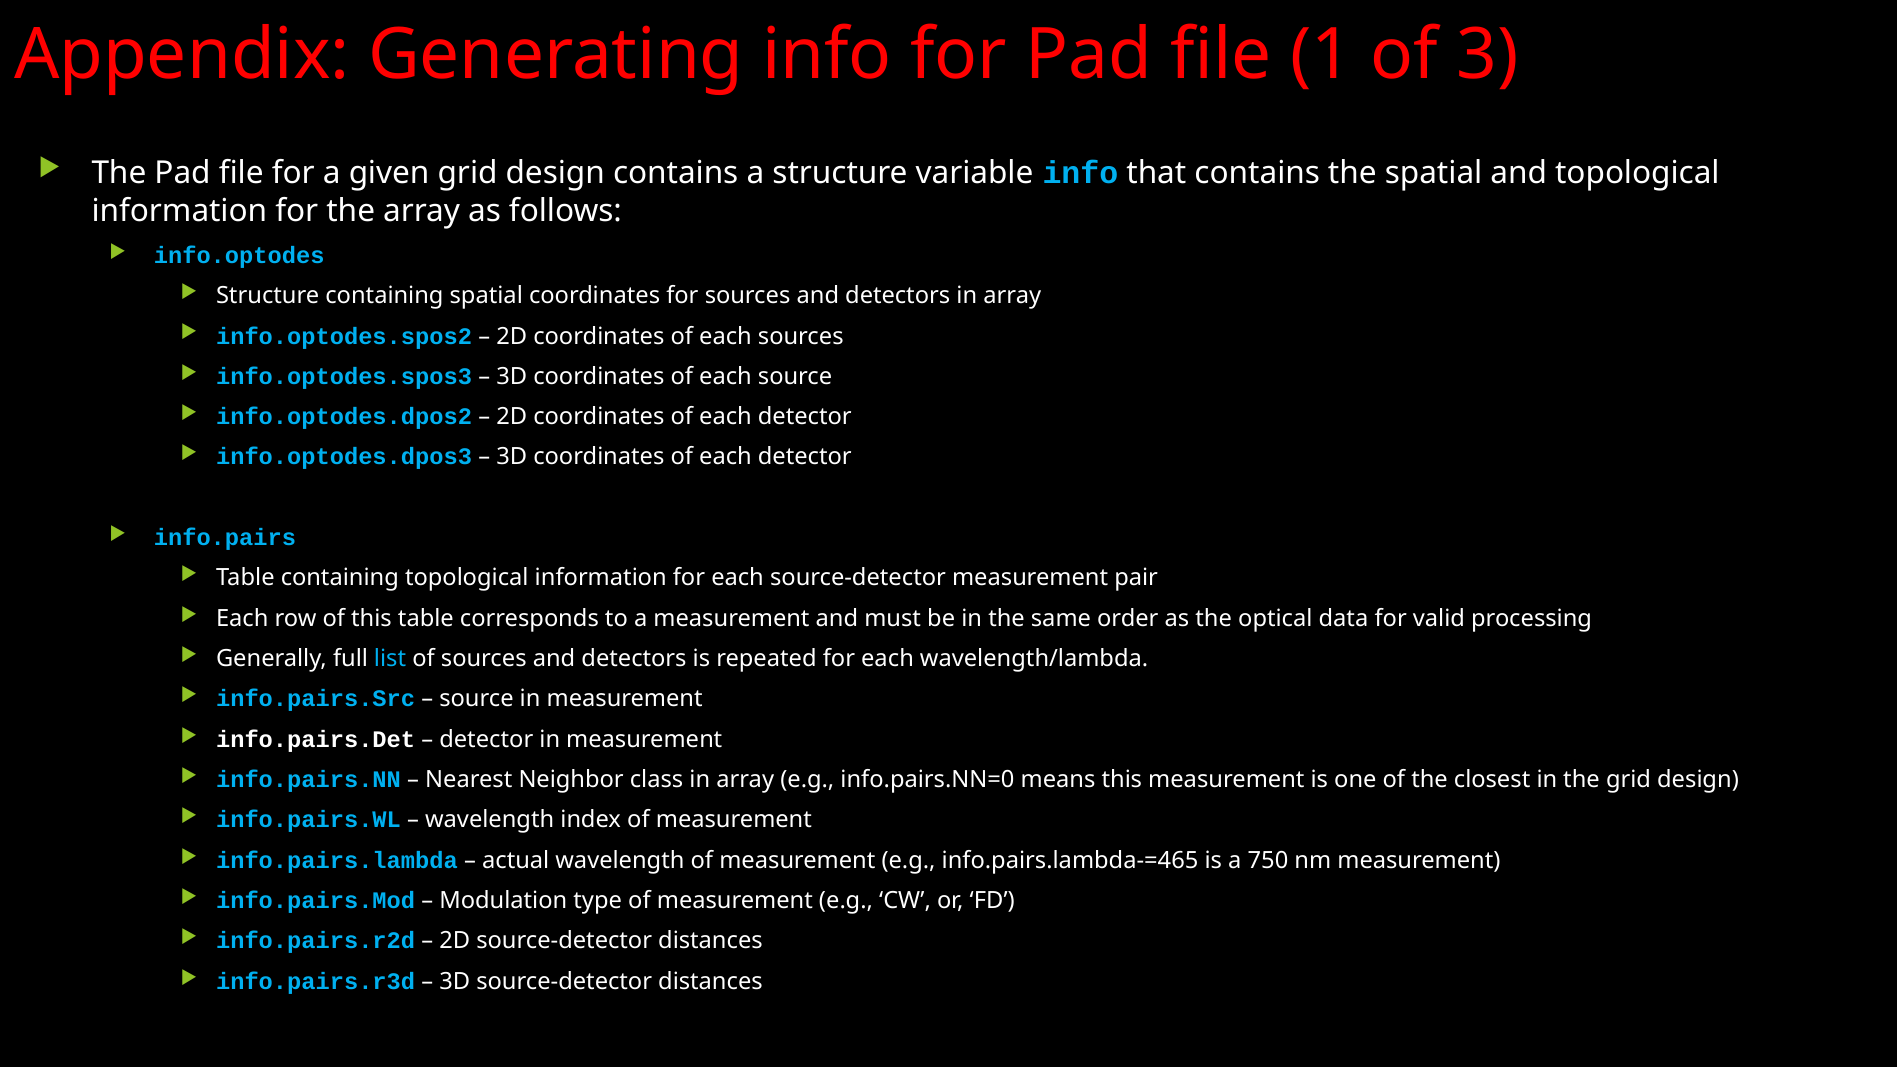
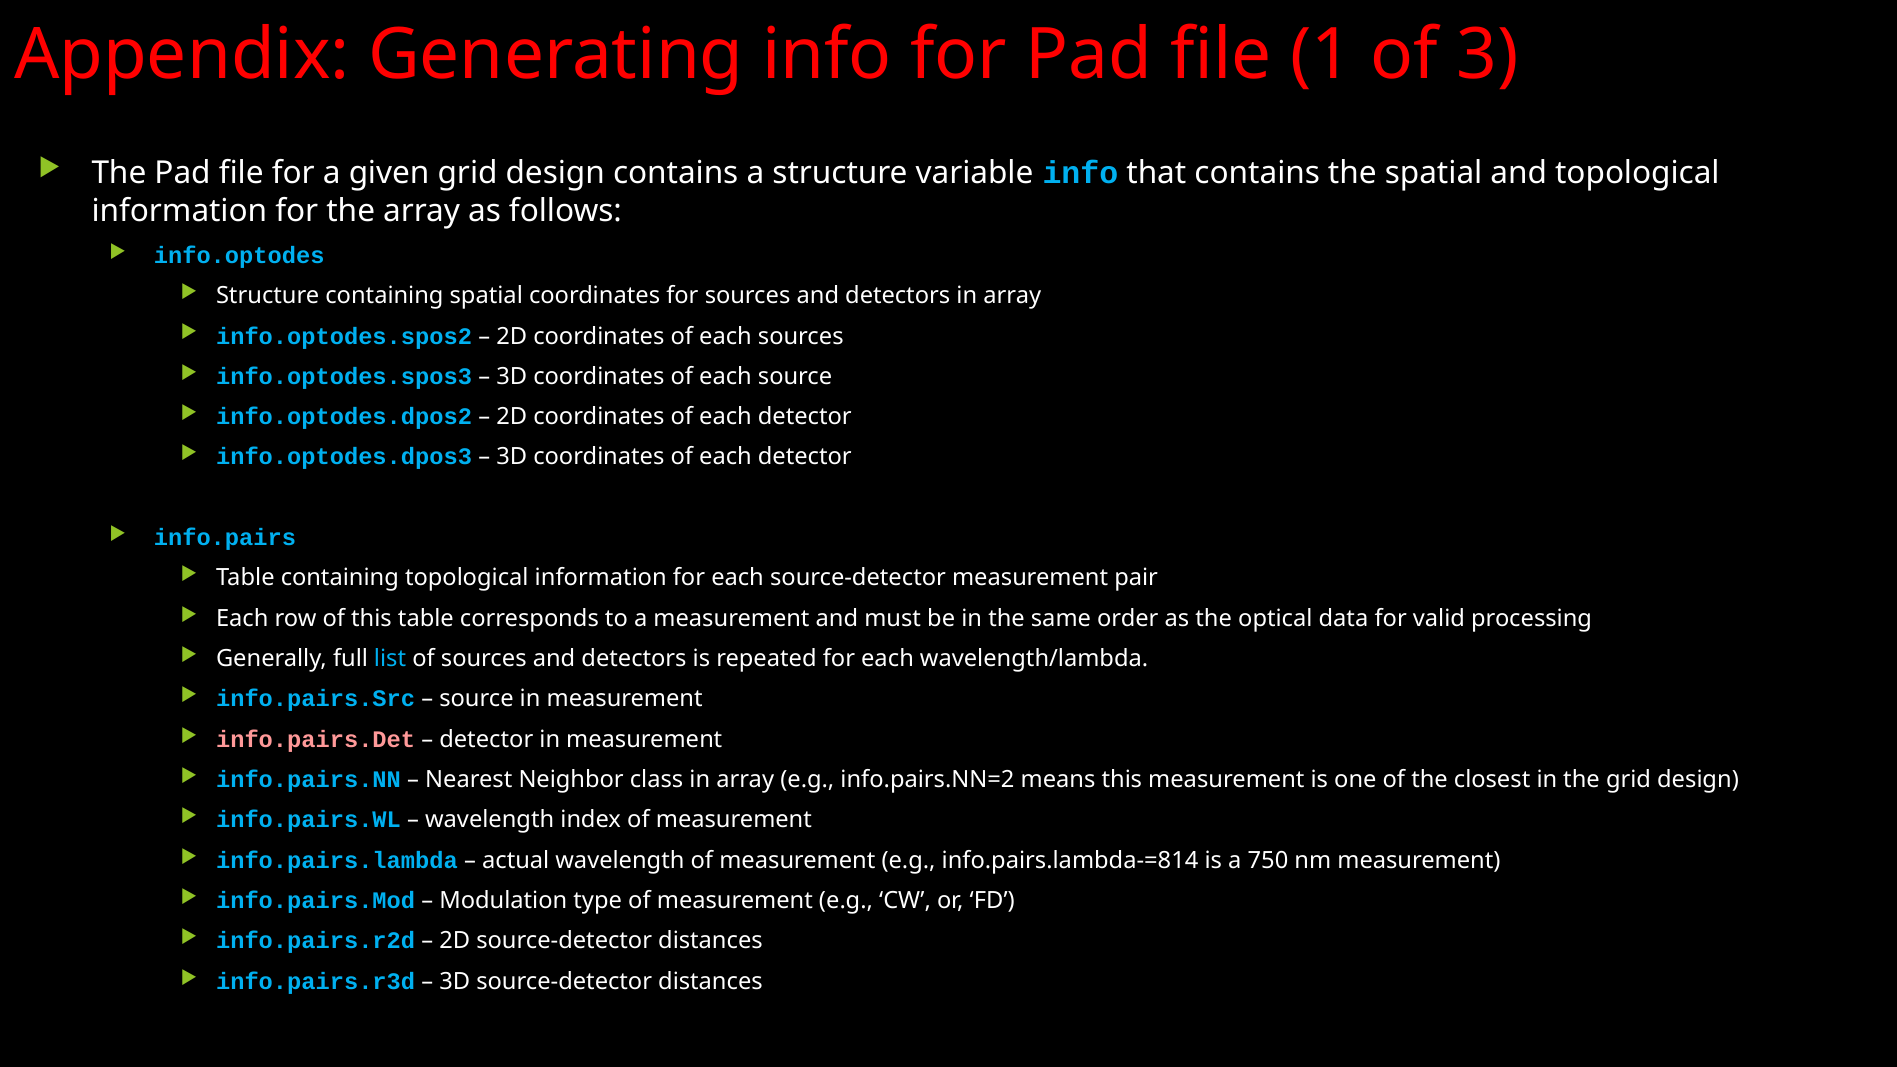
info.pairs.Det colour: white -> pink
info.pairs.NN=0: info.pairs.NN=0 -> info.pairs.NN=2
info.pairs.lambda-=465: info.pairs.lambda-=465 -> info.pairs.lambda-=814
